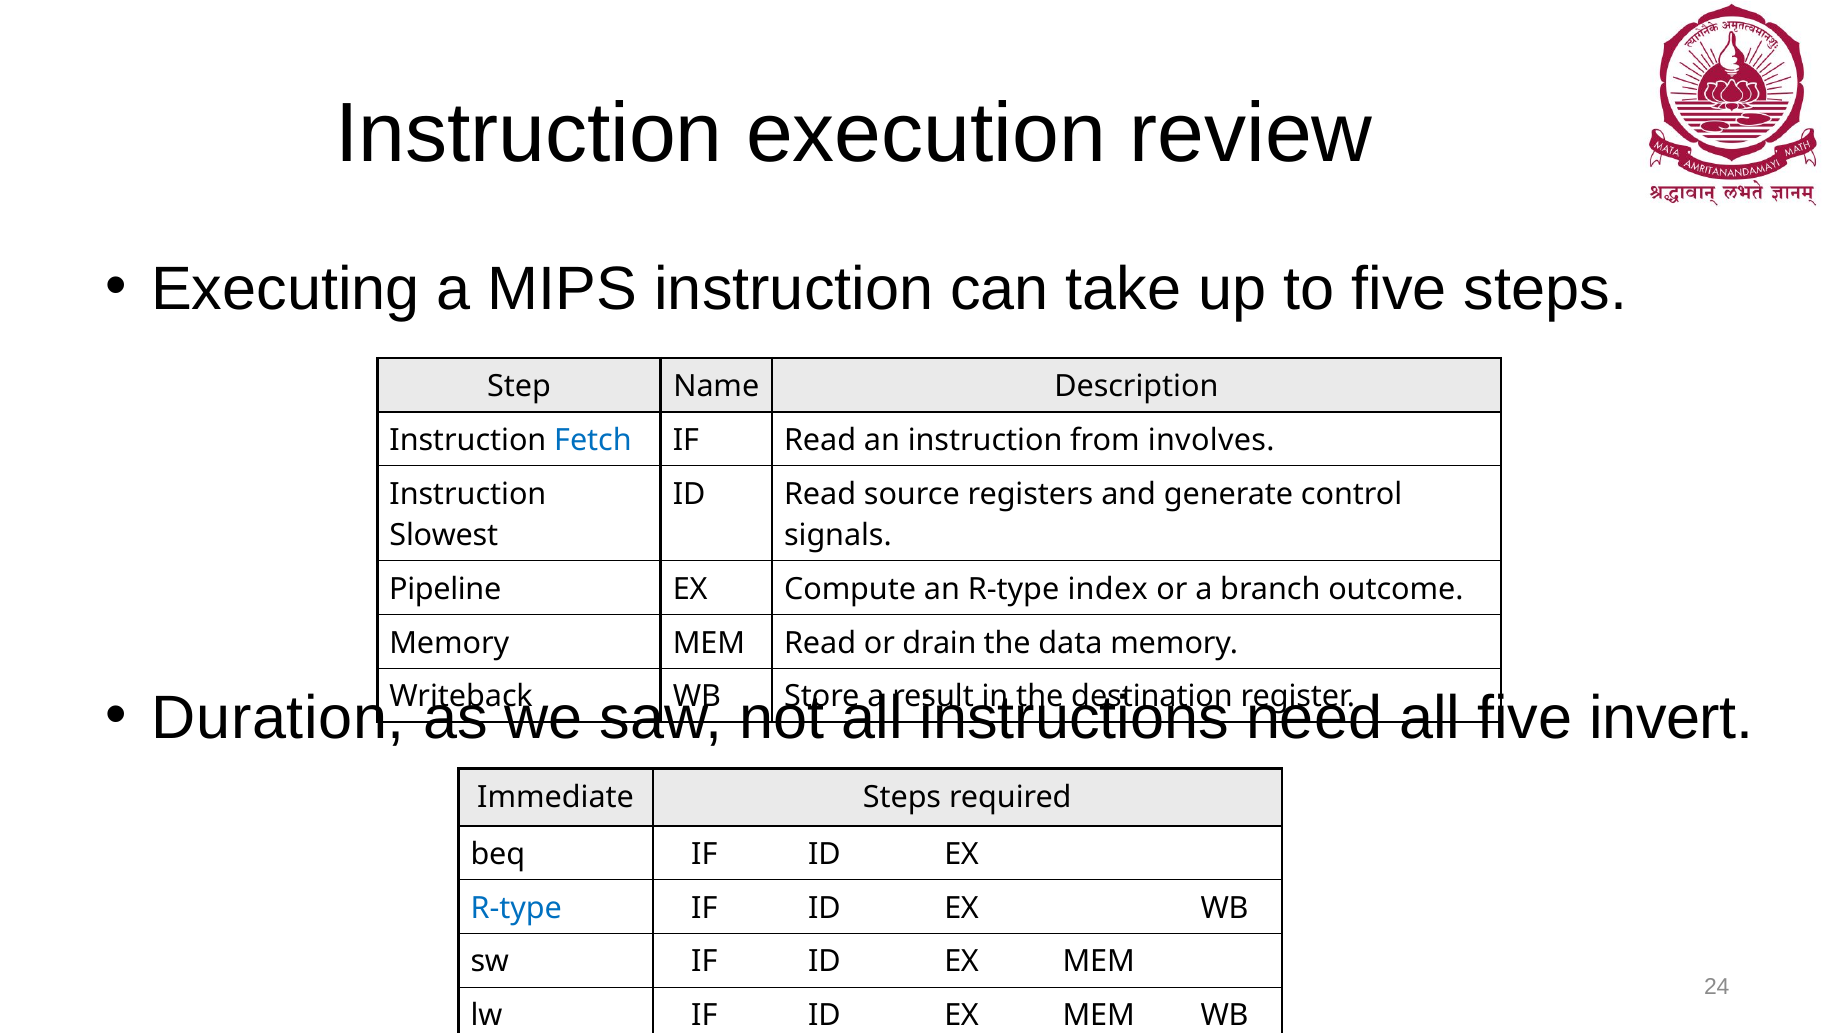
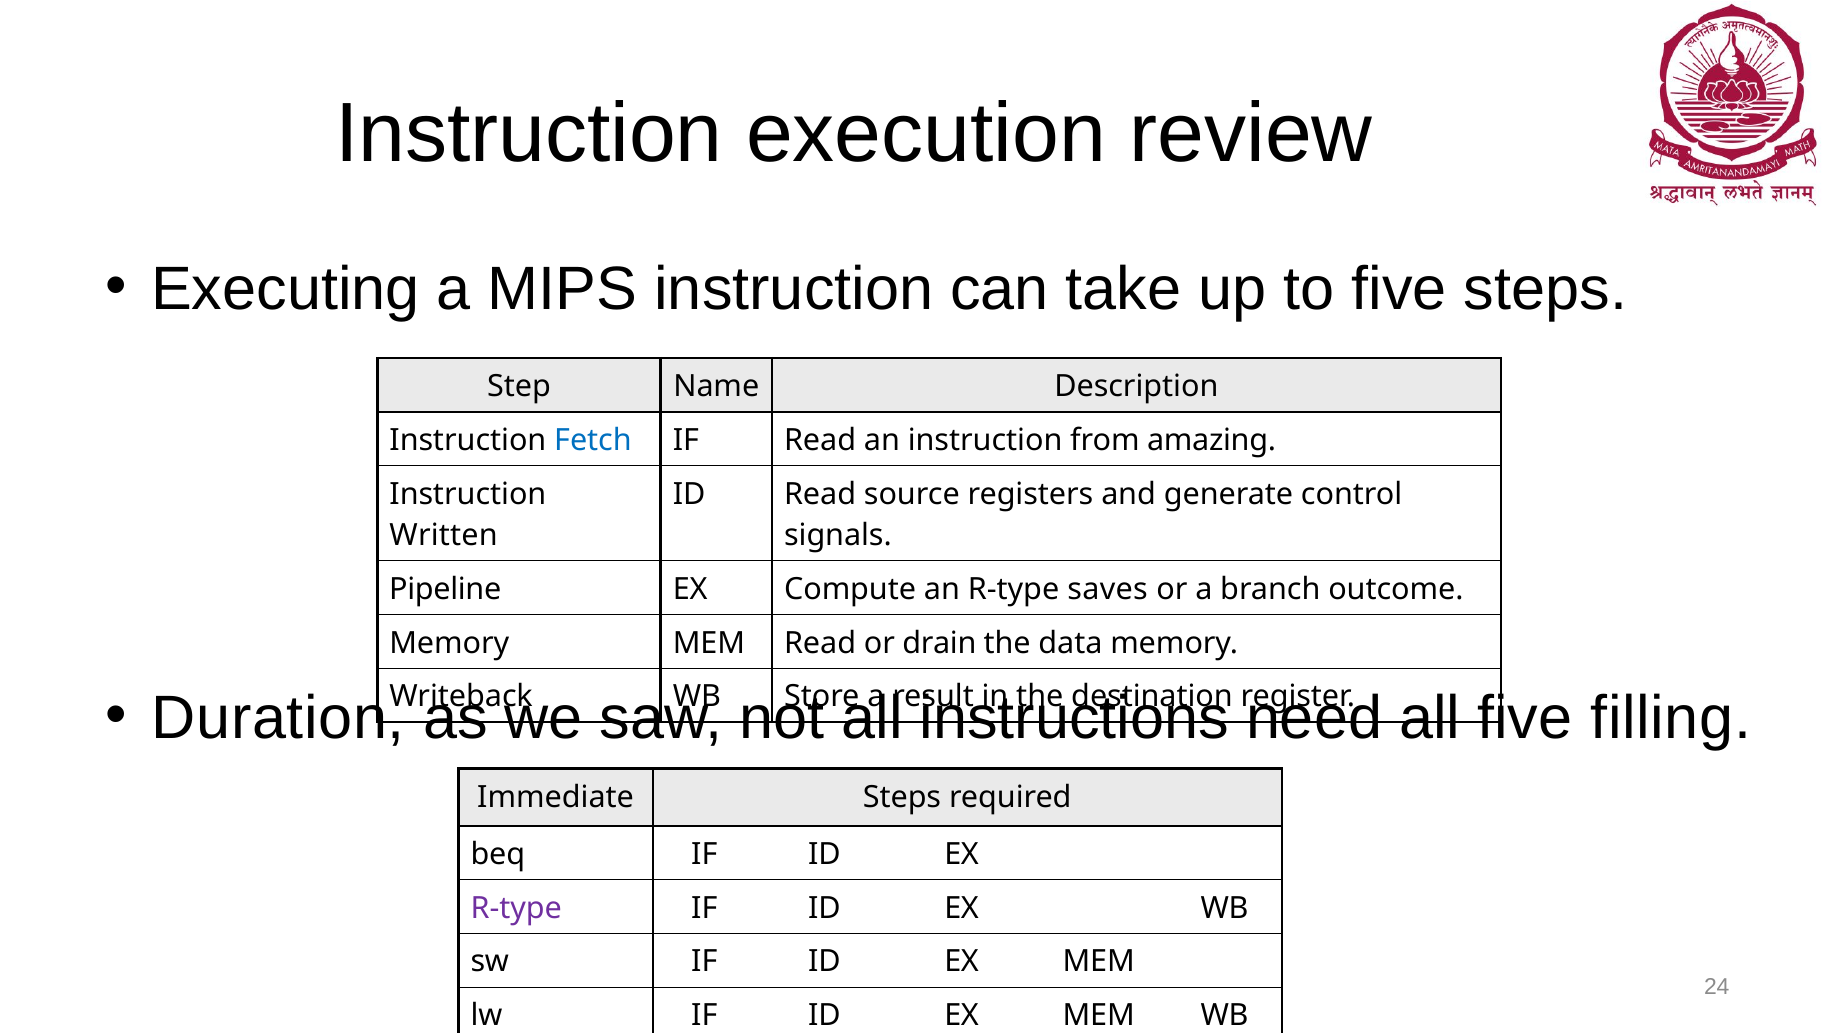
involves: involves -> amazing
Slowest: Slowest -> Written
index: index -> saves
invert: invert -> filling
R-type at (516, 908) colour: blue -> purple
